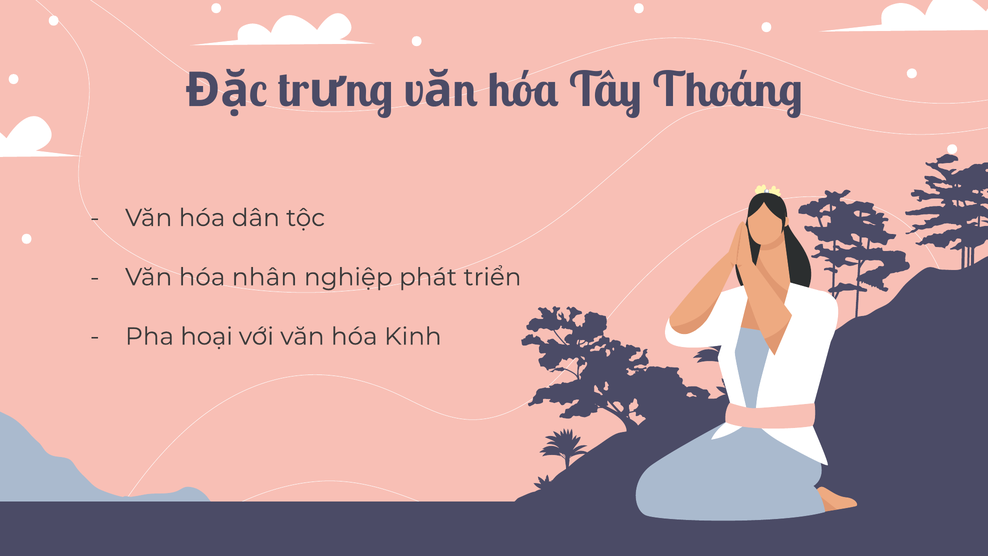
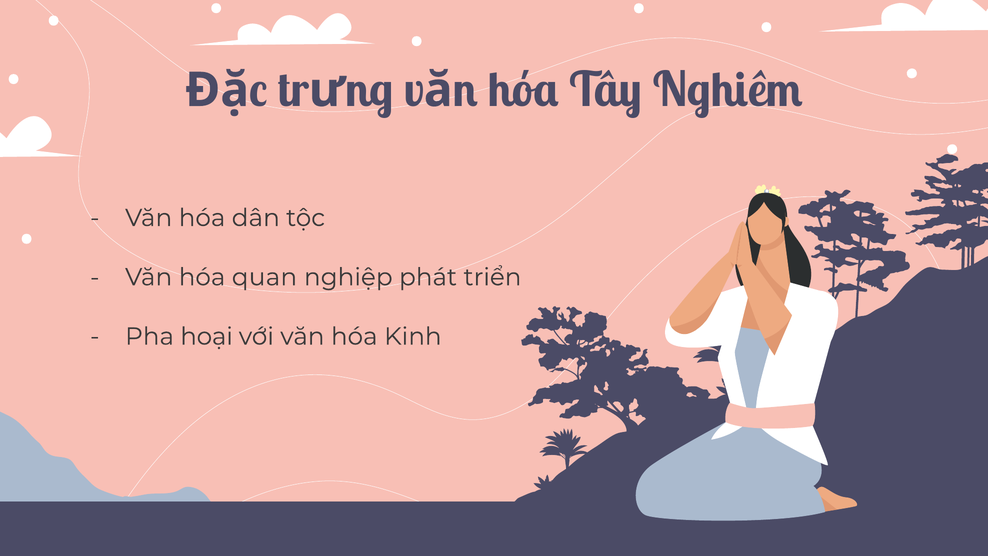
Thoáng: Thoáng -> Nghiêm
nhân: nhân -> quan
